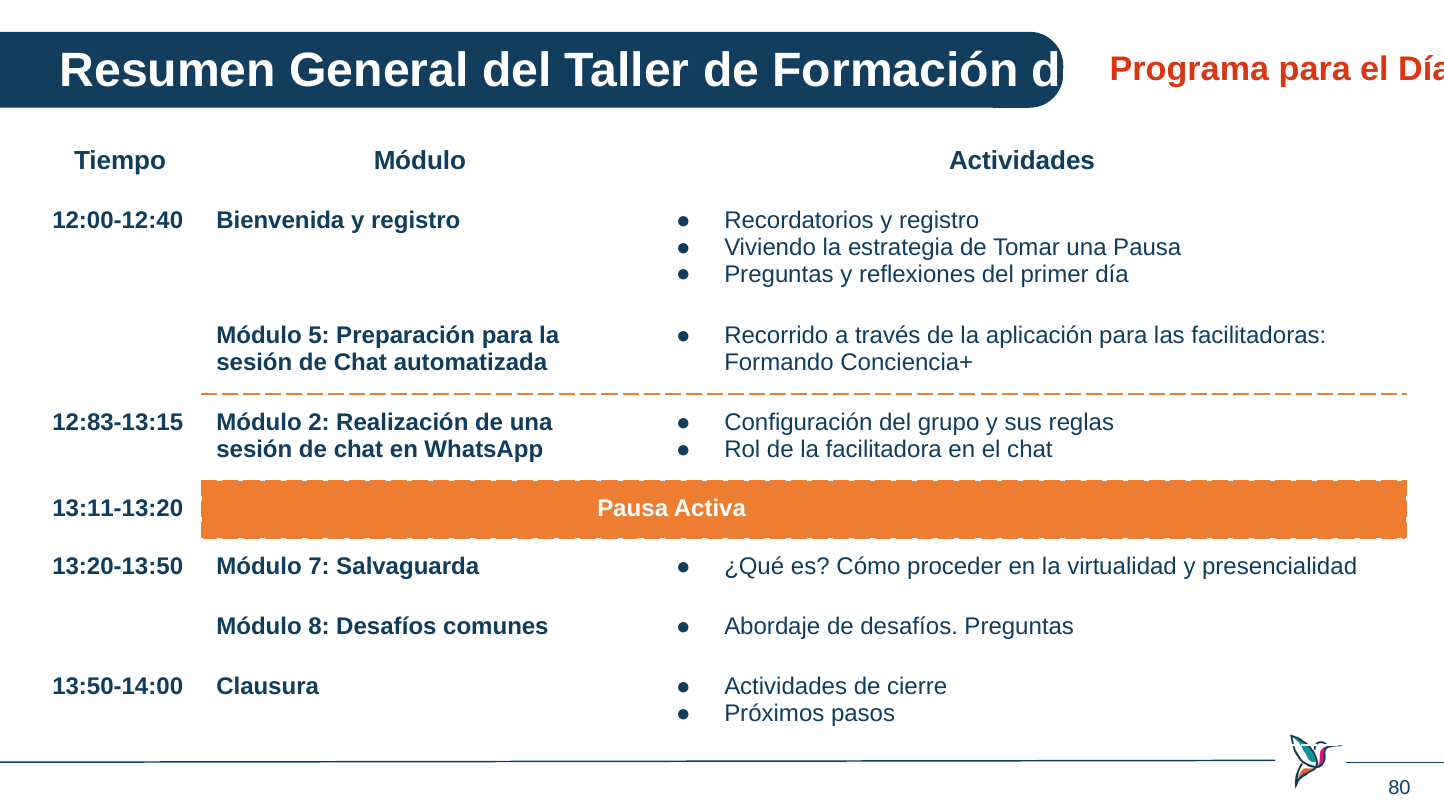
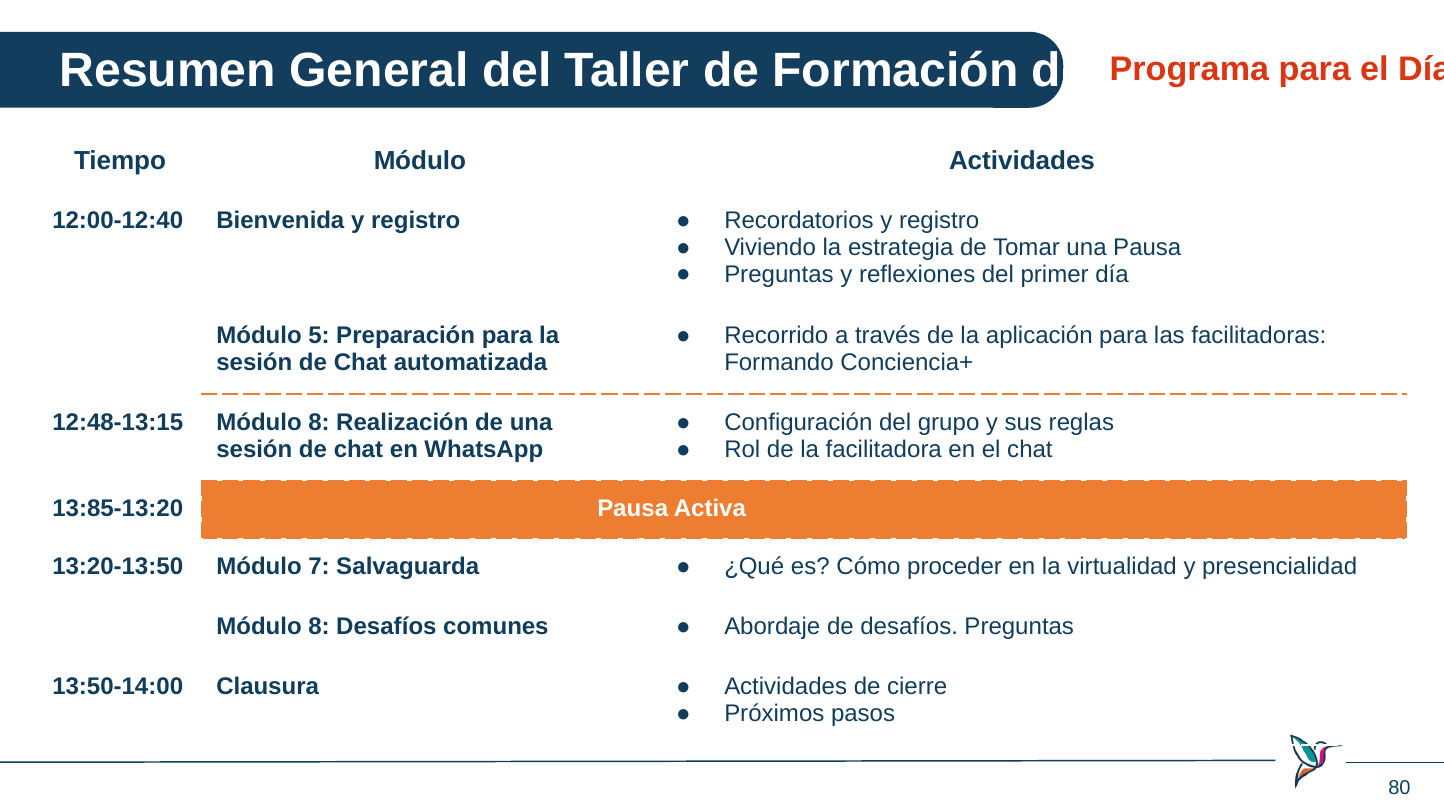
12:83-13:15: 12:83-13:15 -> 12:48-13:15
2 at (319, 422): 2 -> 8
13:11-13:20: 13:11-13:20 -> 13:85-13:20
